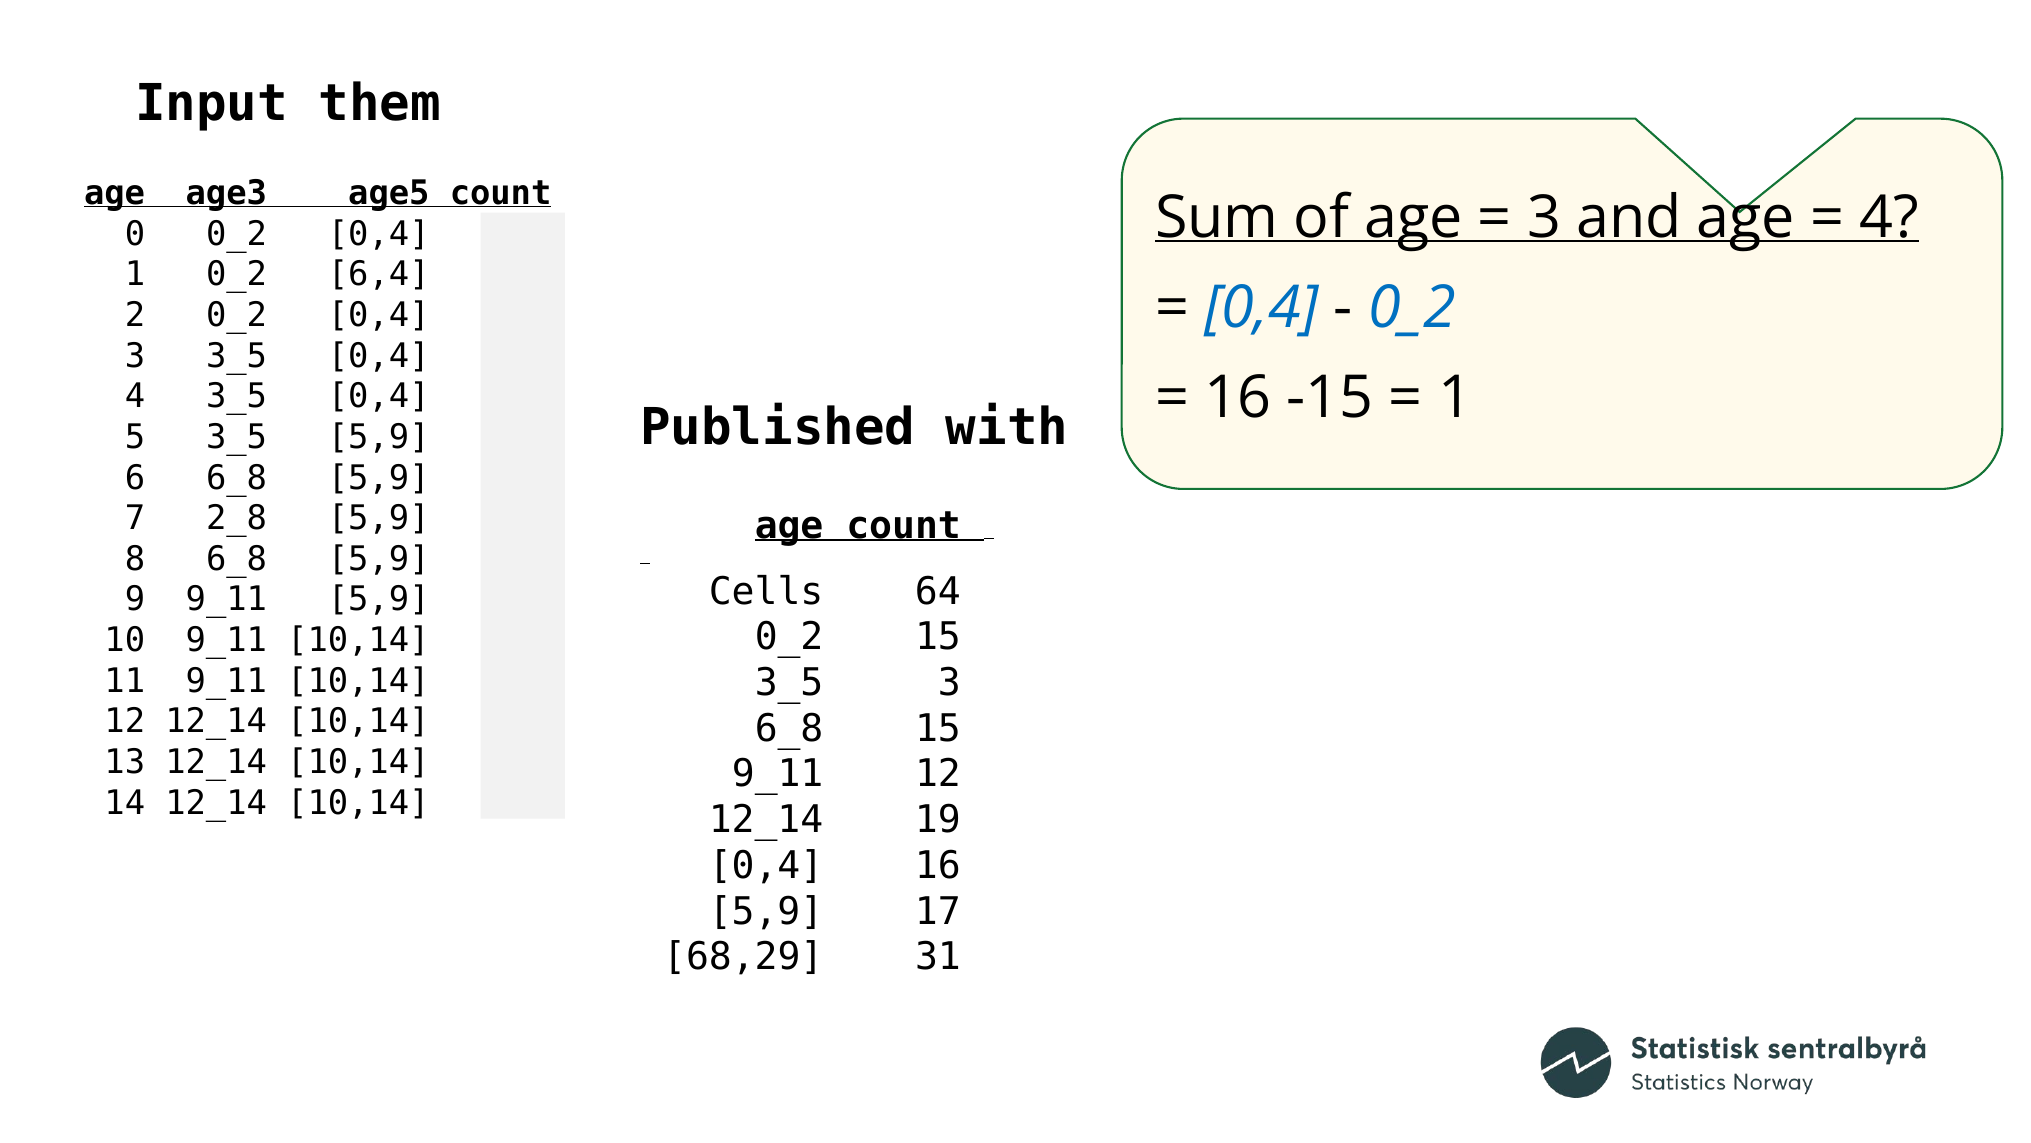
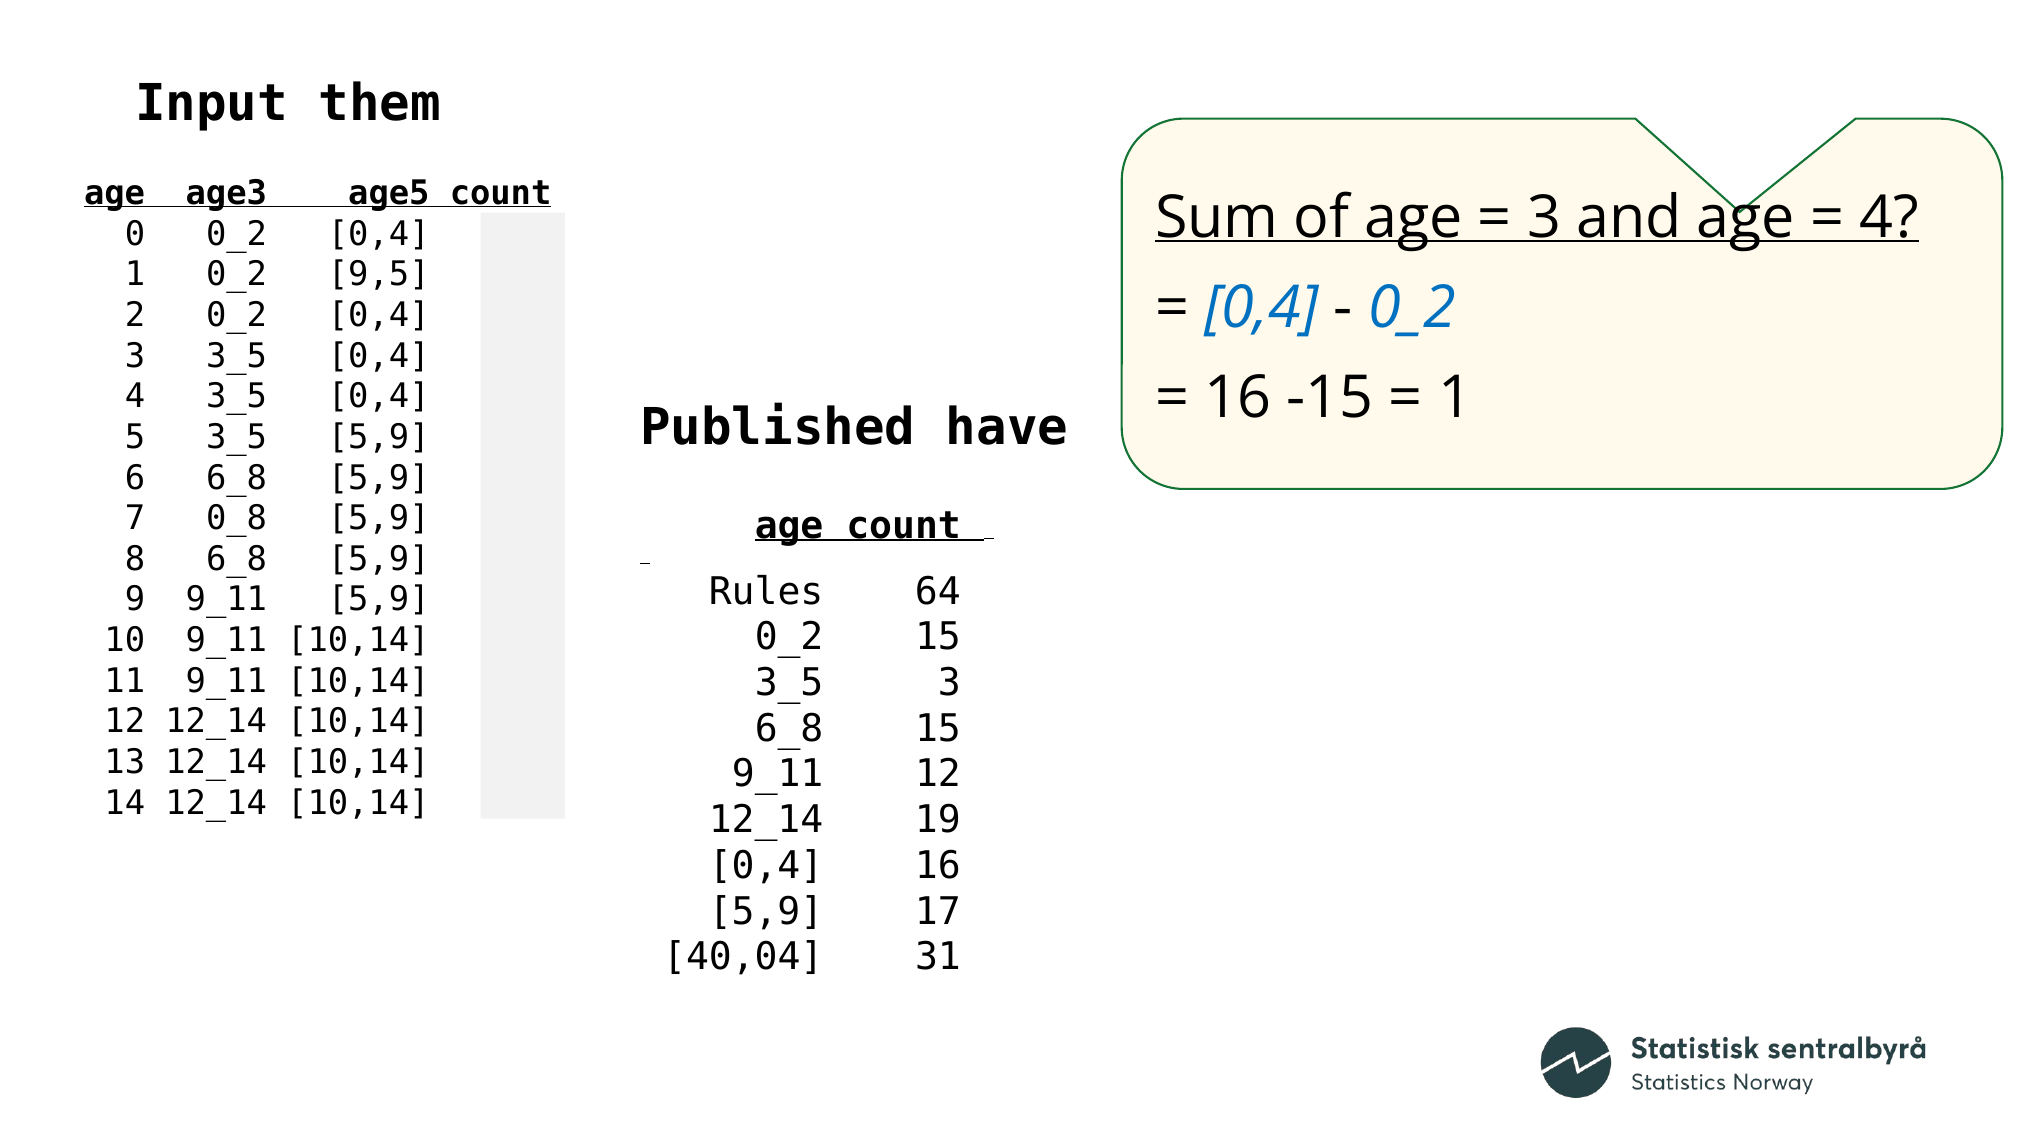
6,4: 6,4 -> 9,5
with: with -> have
2_8: 2_8 -> 0_8
Cells: Cells -> Rules
68,29: 68,29 -> 40,04
